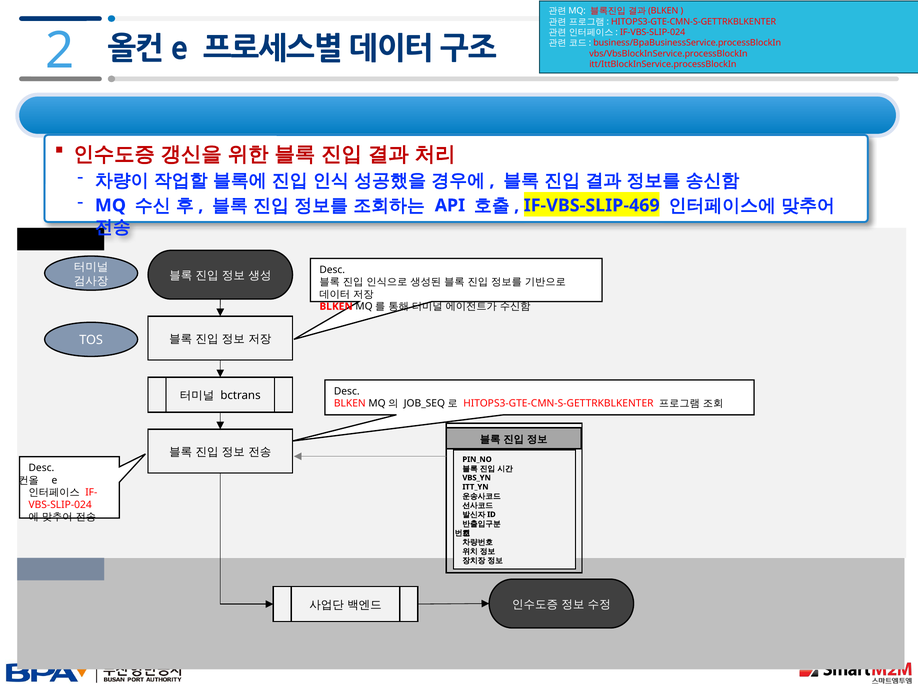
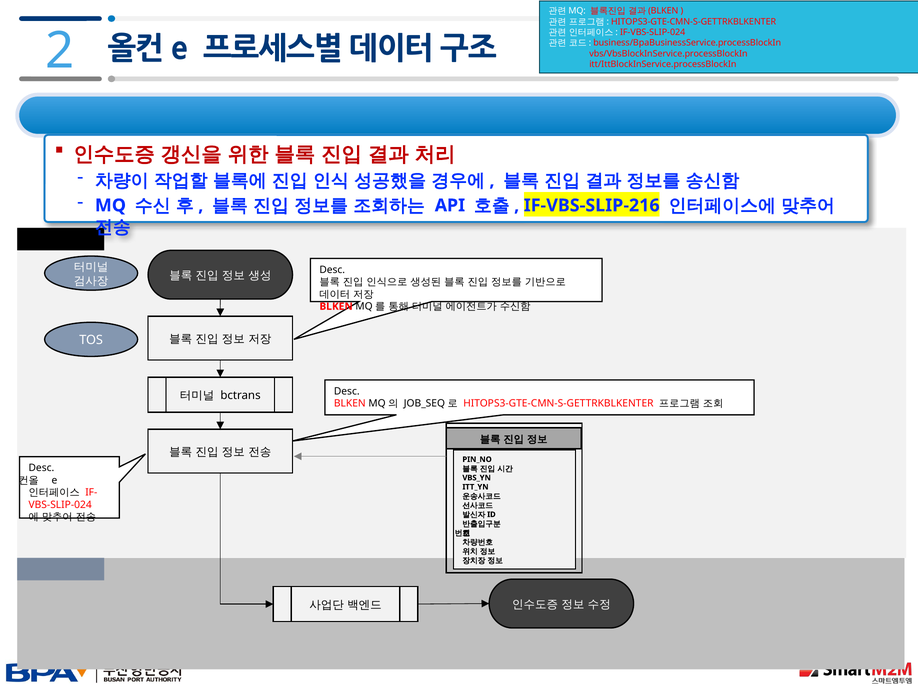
IF-VBS-SLIP-469: IF-VBS-SLIP-469 -> IF-VBS-SLIP-216
